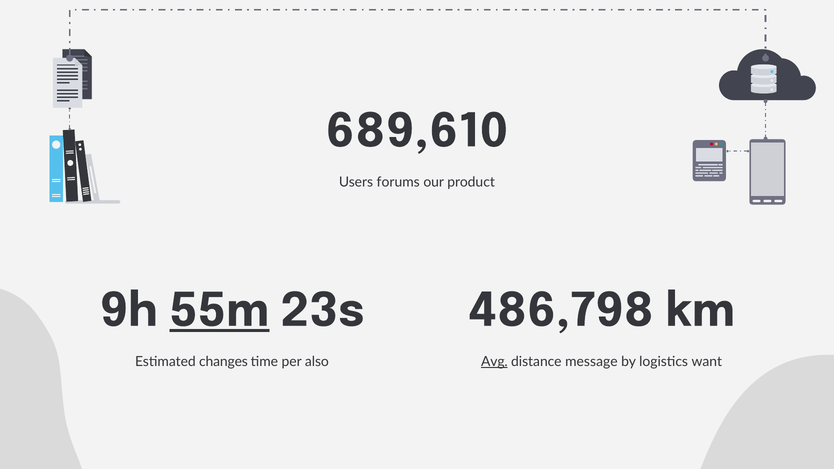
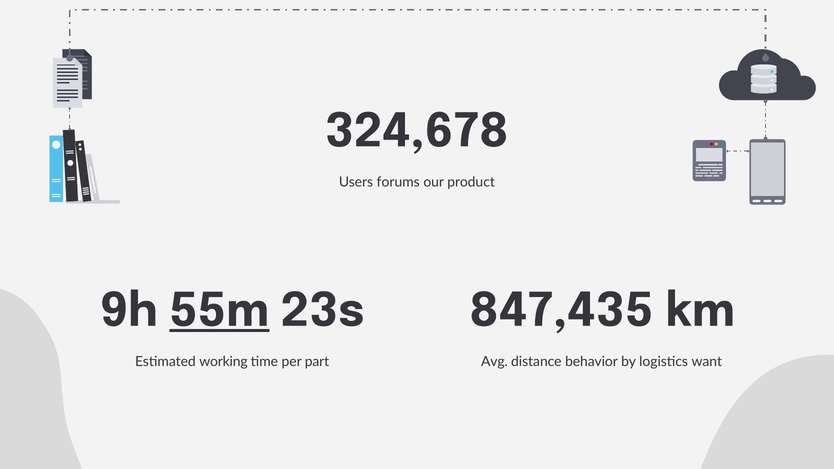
689,610: 689,610 -> 324,678
486,798: 486,798 -> 847,435
changes: changes -> working
also: also -> part
Avg underline: present -> none
message: message -> behavior
